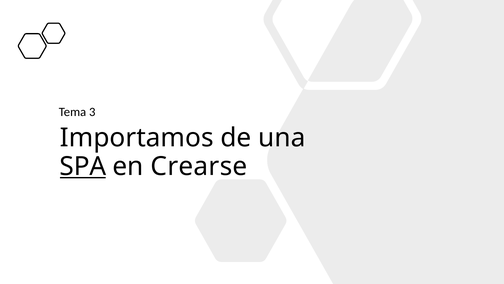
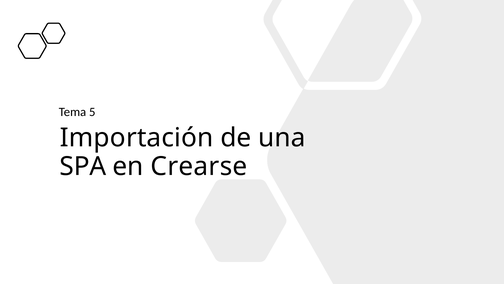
3: 3 -> 5
Importamos: Importamos -> Importación
SPA underline: present -> none
